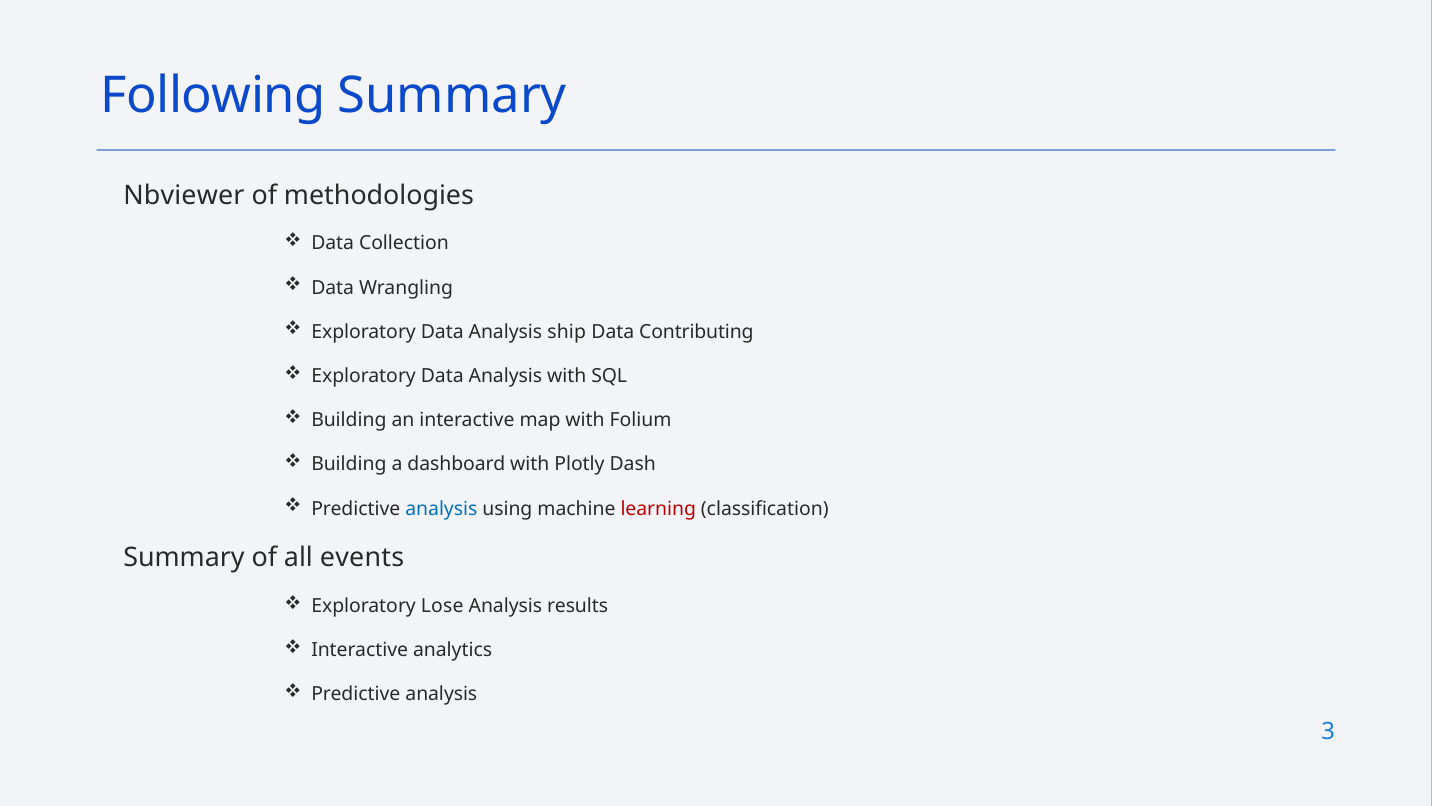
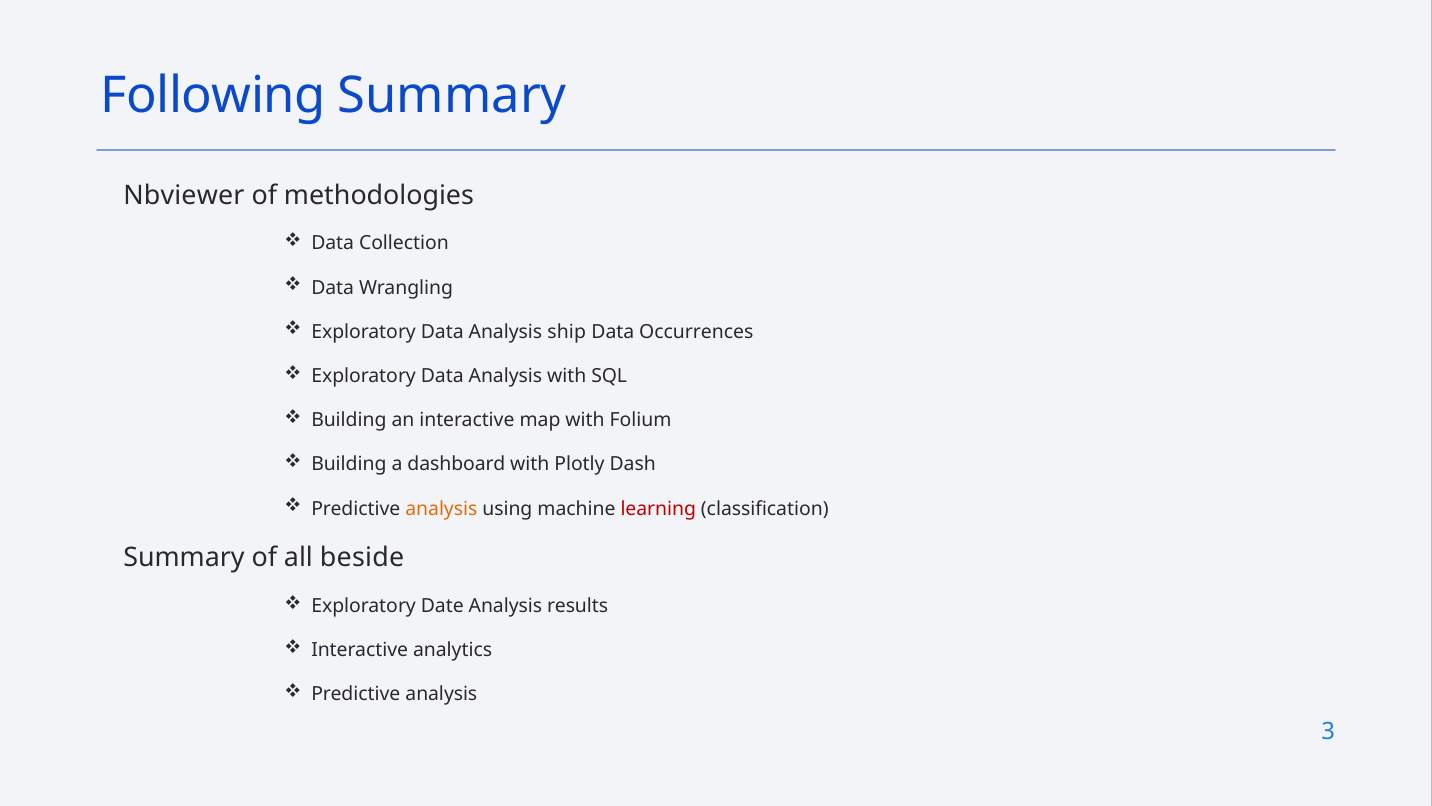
Contributing: Contributing -> Occurrences
analysis at (441, 508) colour: blue -> orange
events: events -> beside
Lose: Lose -> Date
